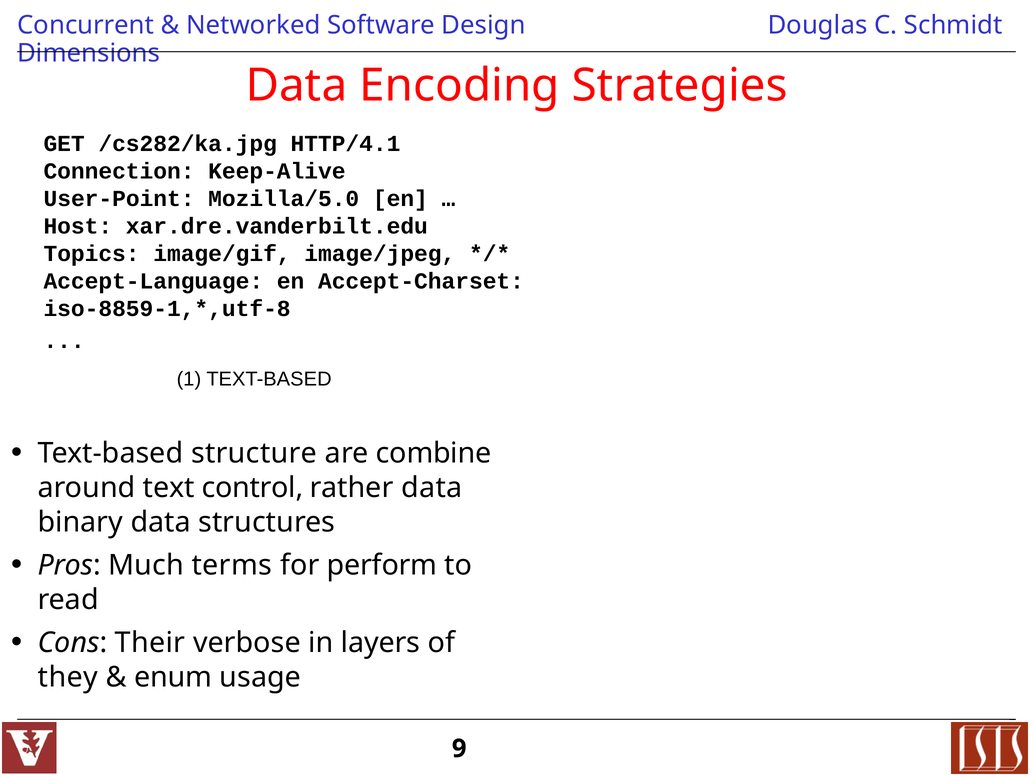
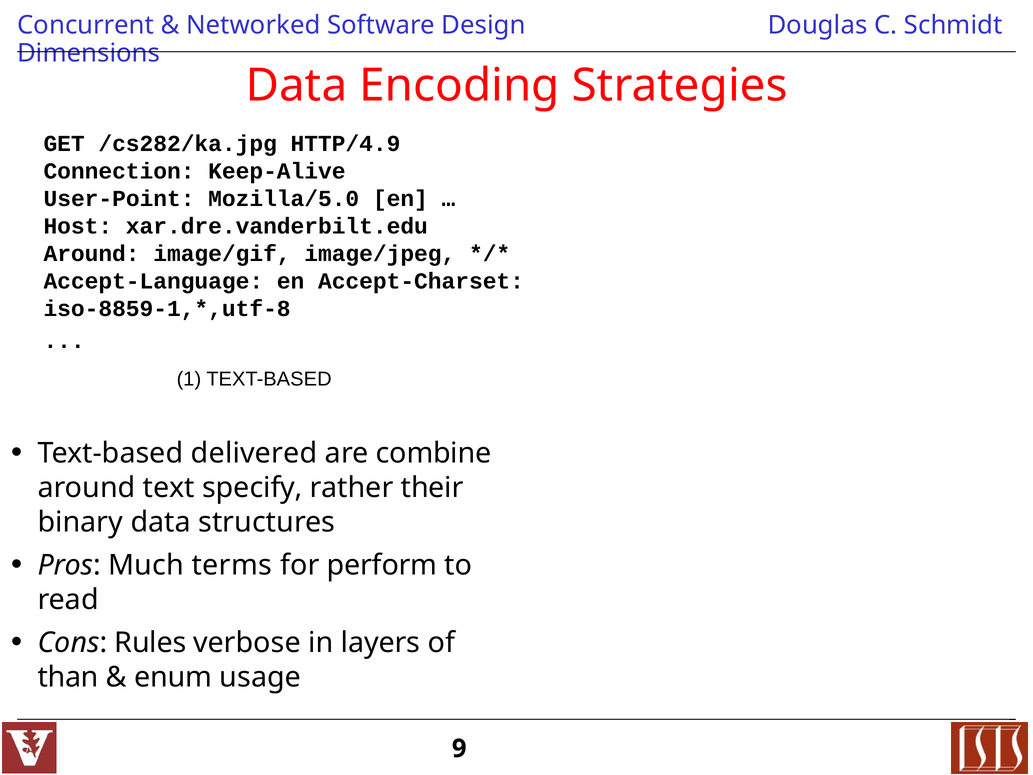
HTTP/4.1: HTTP/4.1 -> HTTP/4.9
Topics at (92, 254): Topics -> Around
structure: structure -> delivered
control: control -> specify
rather data: data -> their
Their: Their -> Rules
they: they -> than
